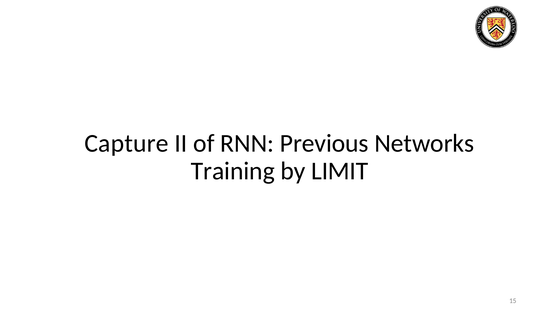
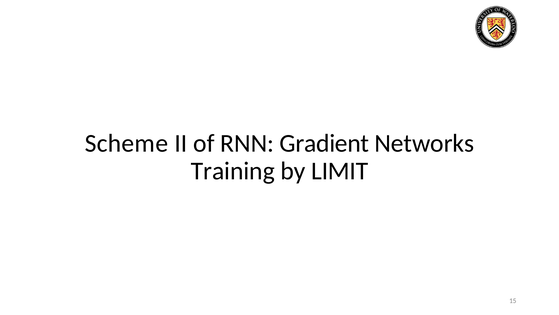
Capture: Capture -> Scheme
Previous: Previous -> Gradient
